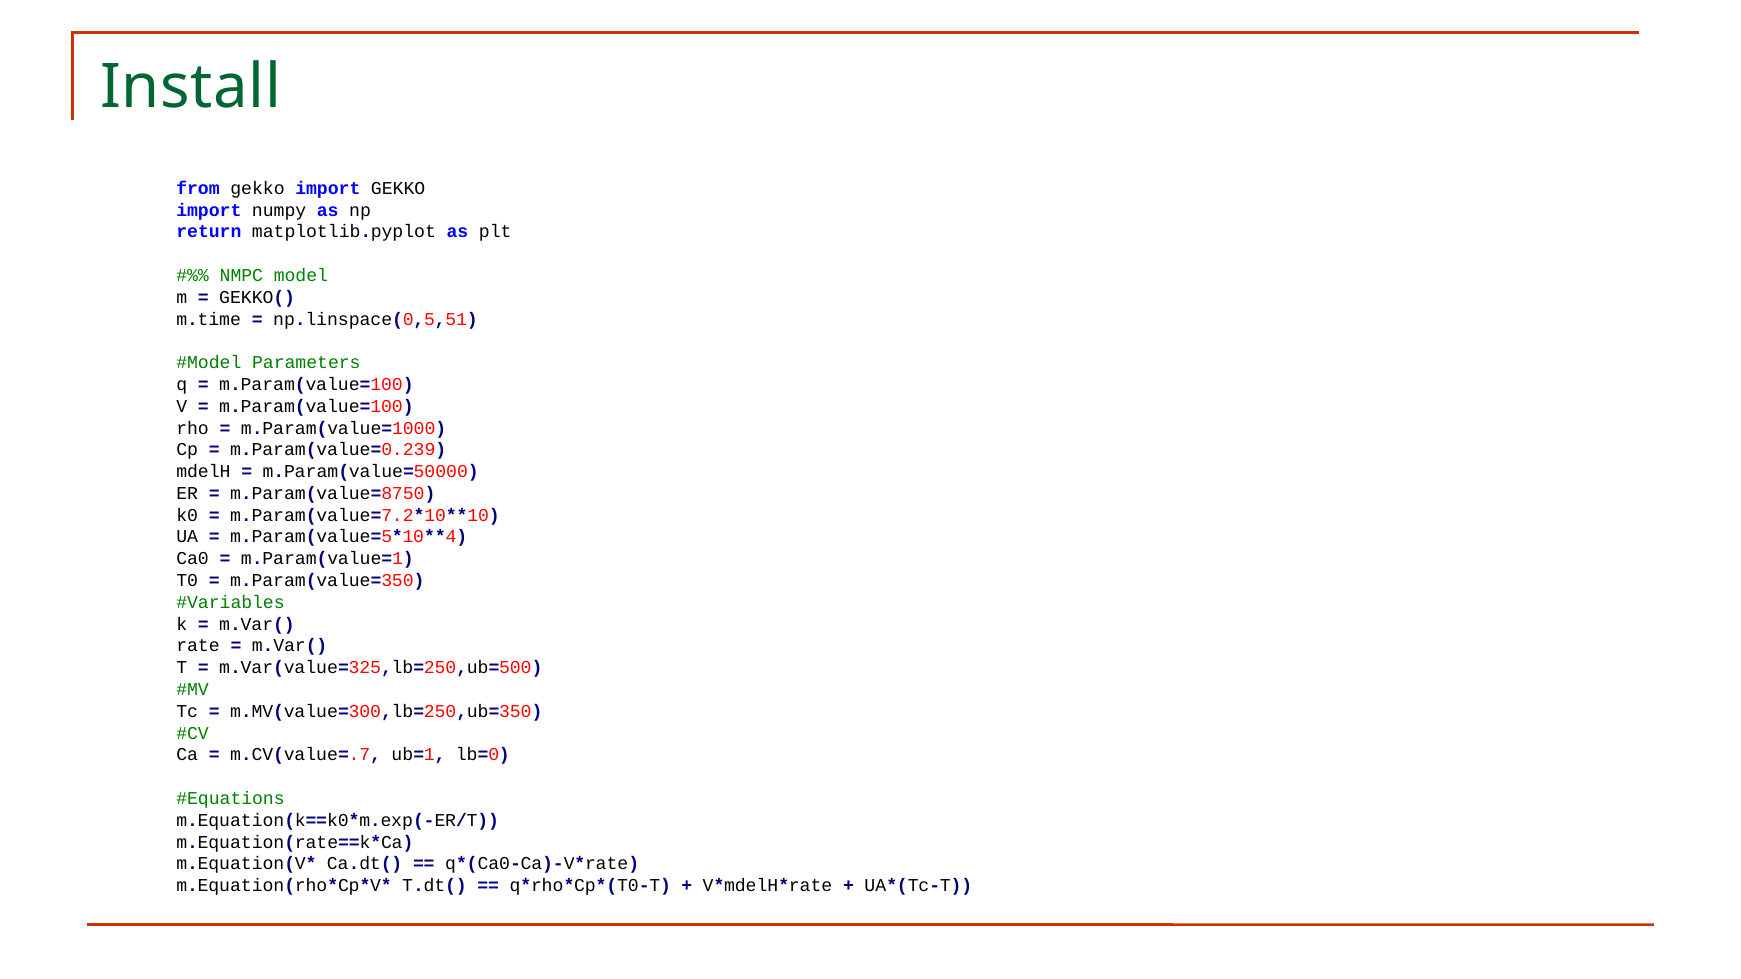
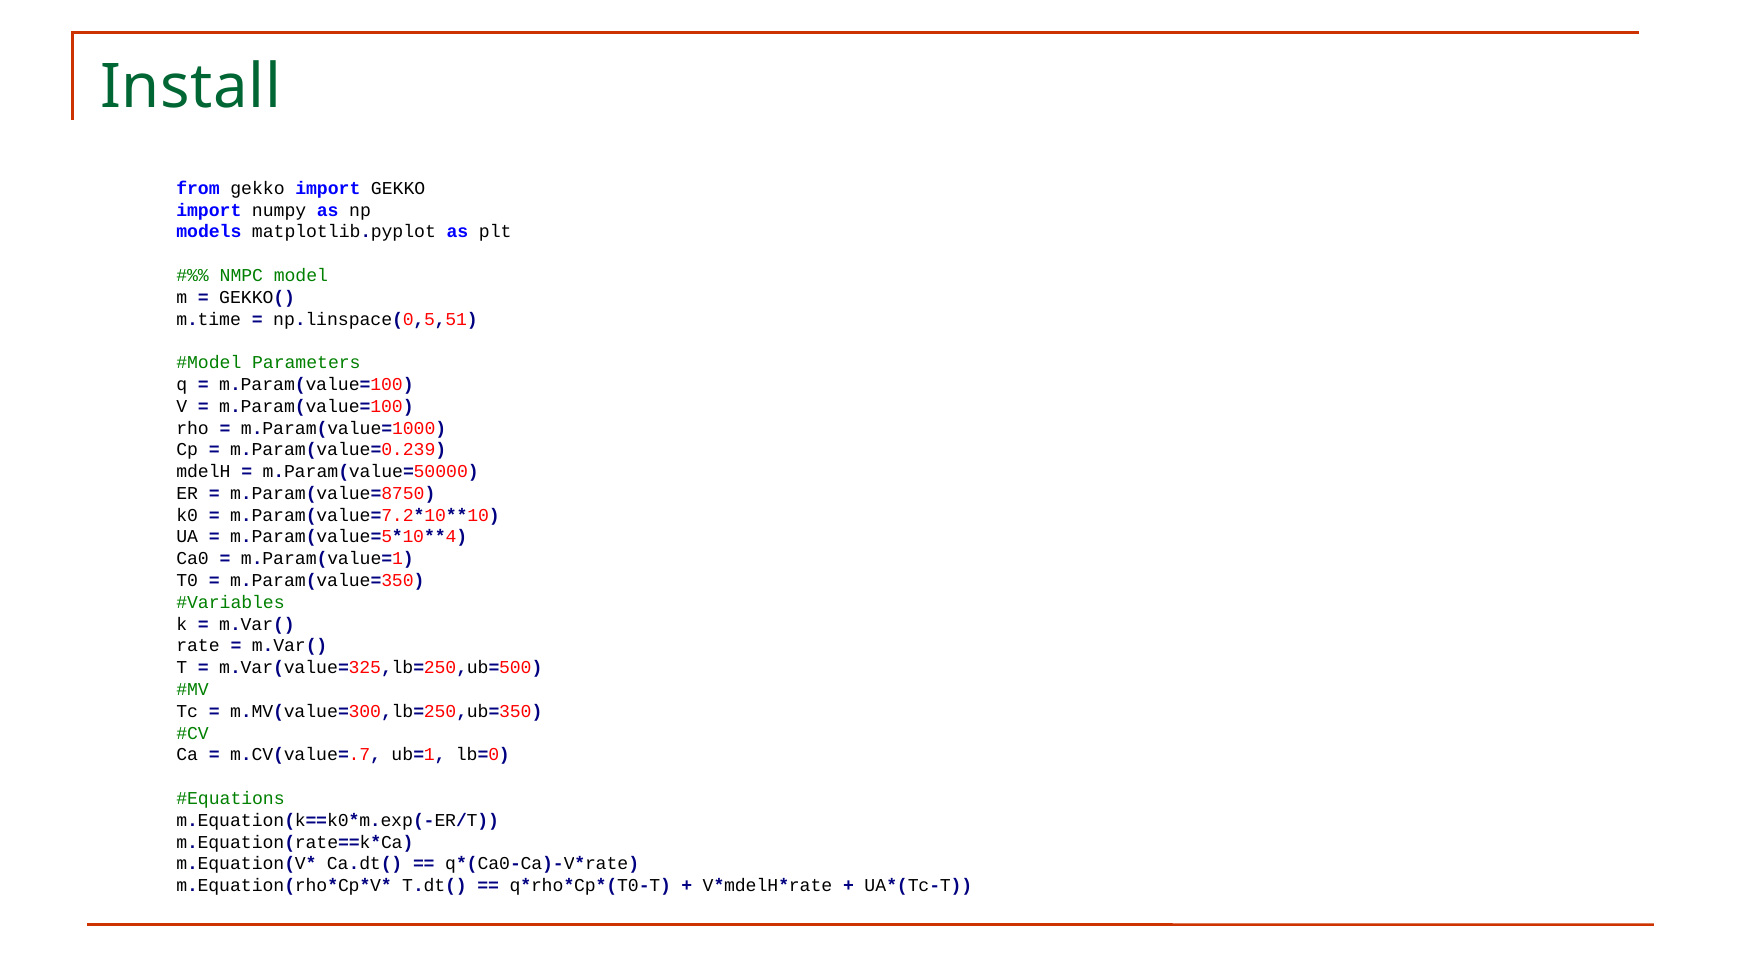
return: return -> models
